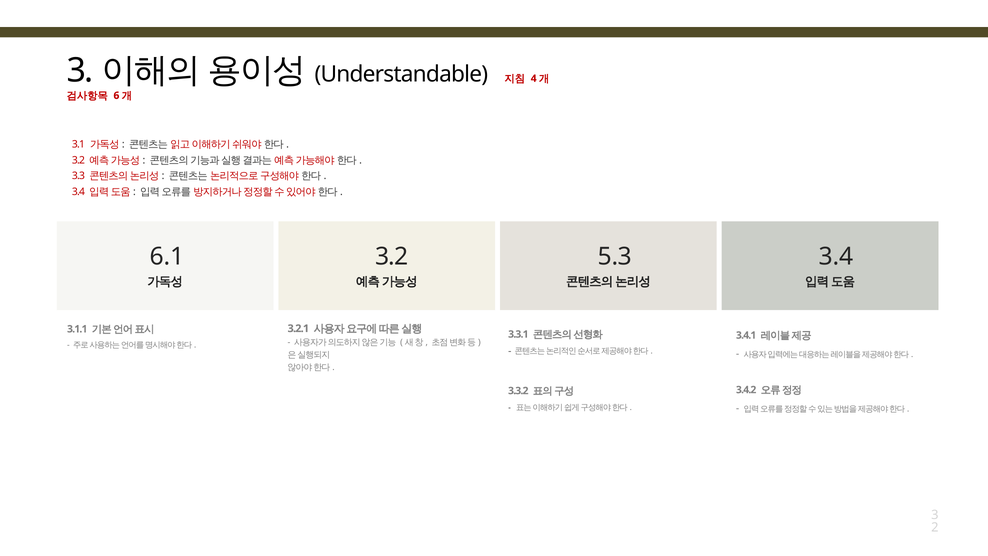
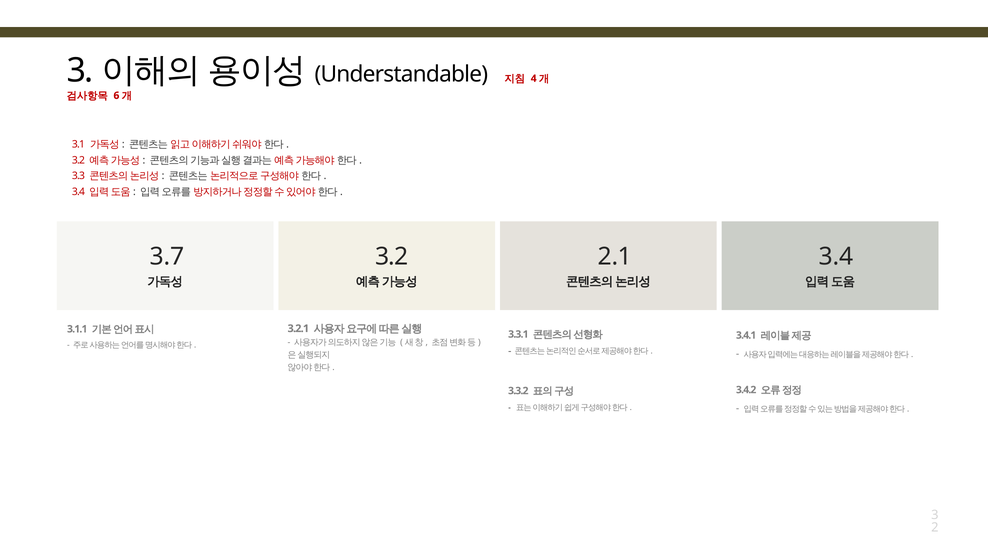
6.1: 6.1 -> 3.7
5.3: 5.3 -> 2.1
